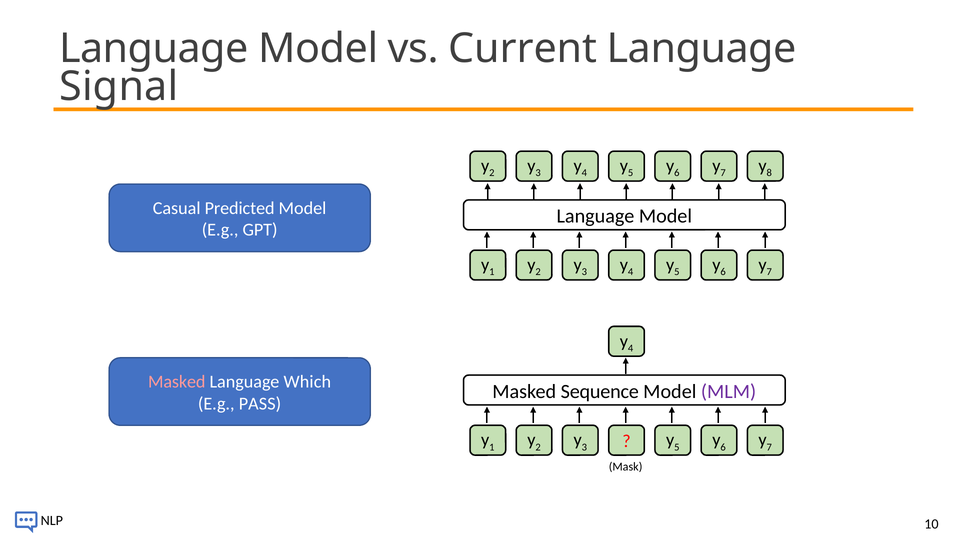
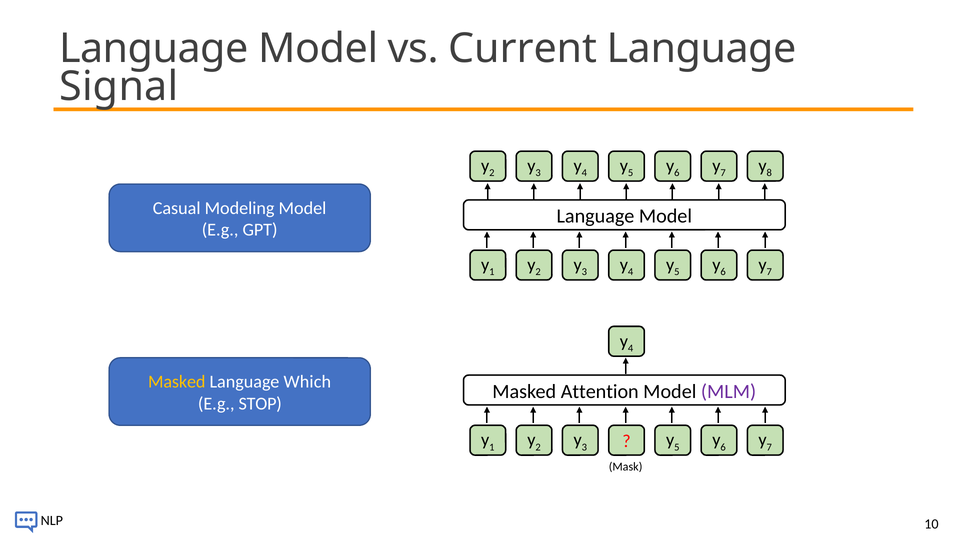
Predicted: Predicted -> Modeling
Masked at (177, 382) colour: pink -> yellow
Sequence: Sequence -> Attention
PASS: PASS -> STOP
